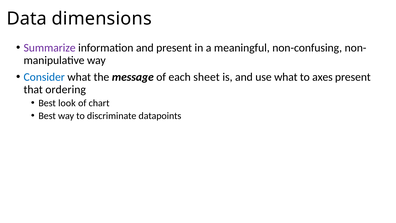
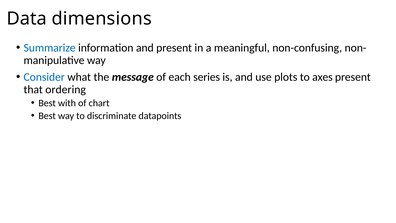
Summarize colour: purple -> blue
sheet: sheet -> series
use what: what -> plots
look: look -> with
